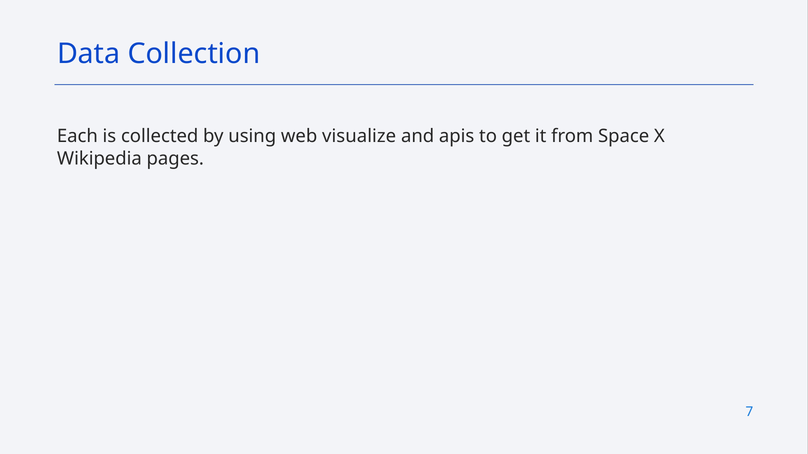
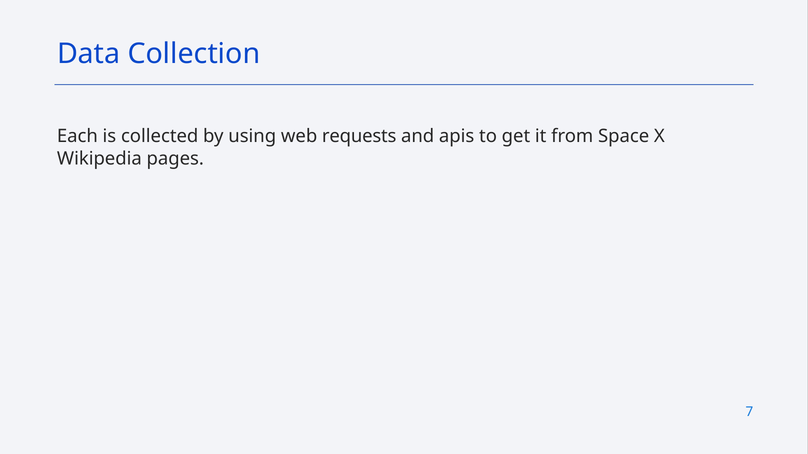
visualize: visualize -> requests
